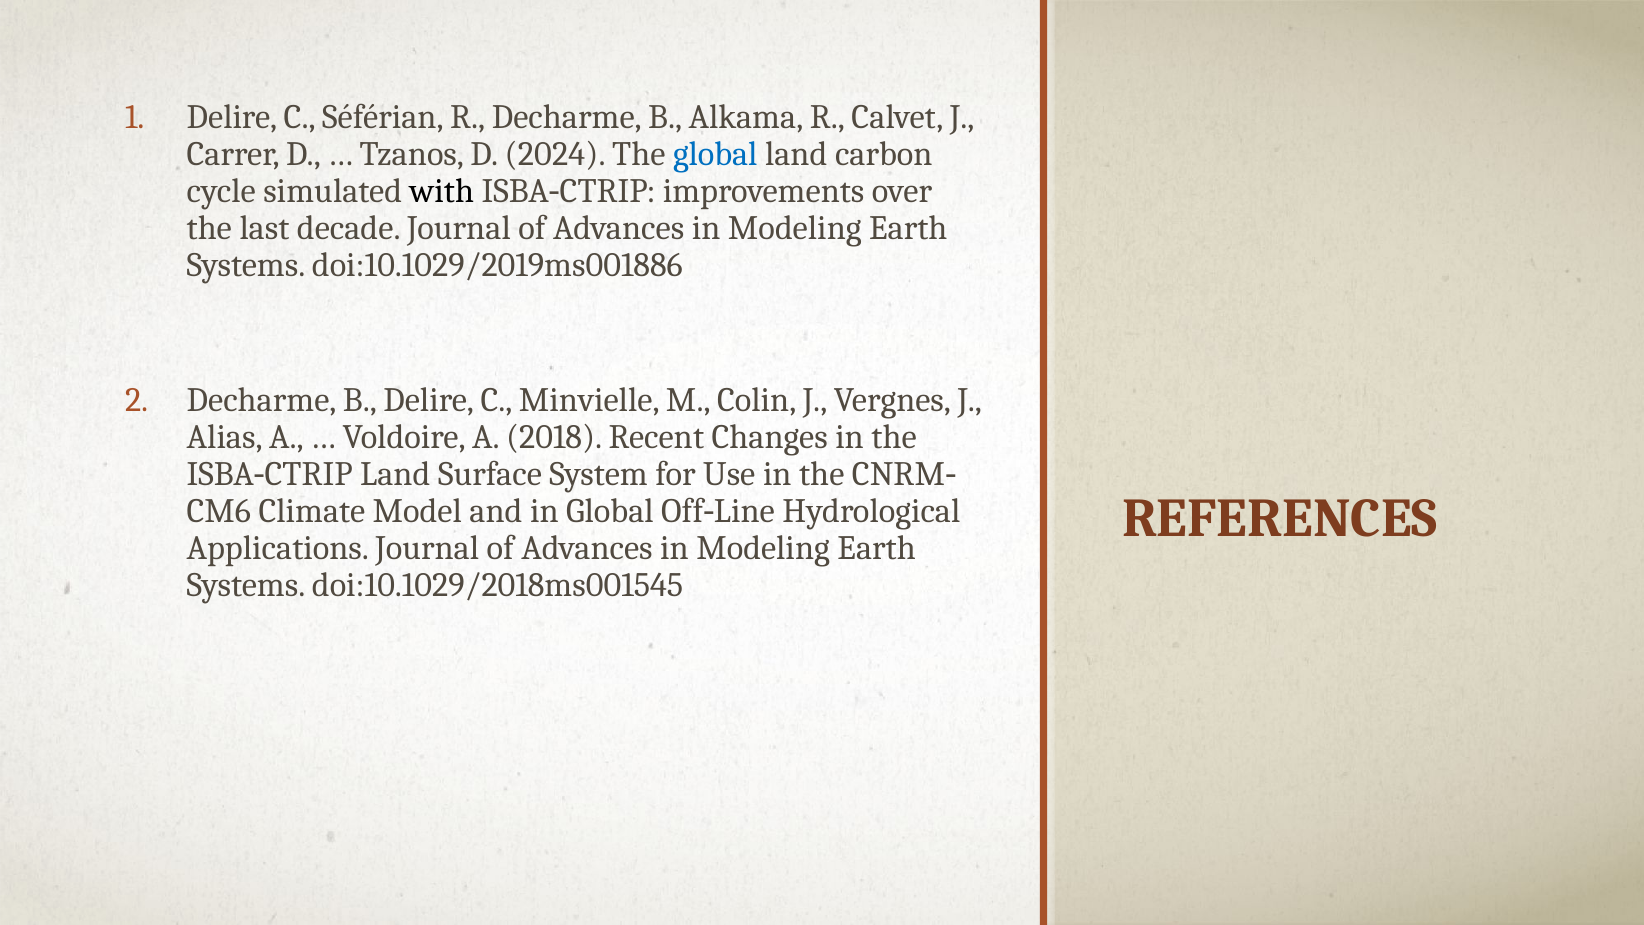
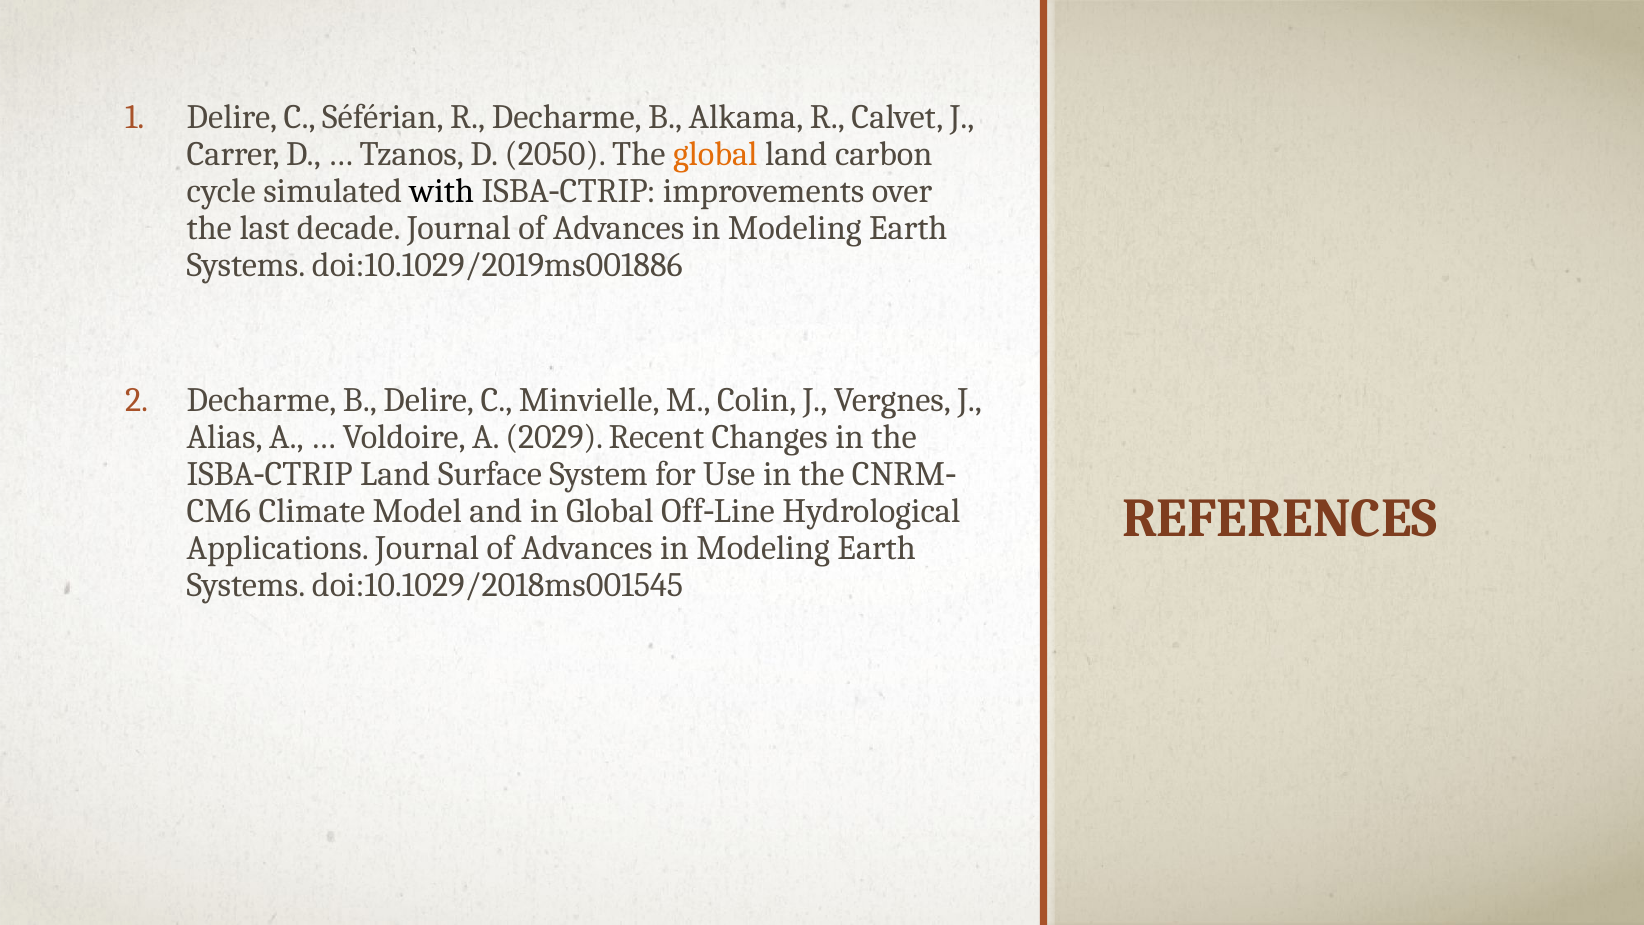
2024: 2024 -> 2050
global at (715, 154) colour: blue -> orange
2018: 2018 -> 2029
